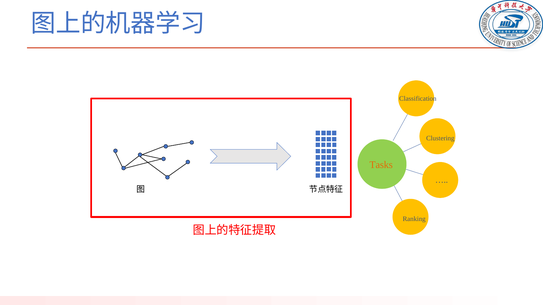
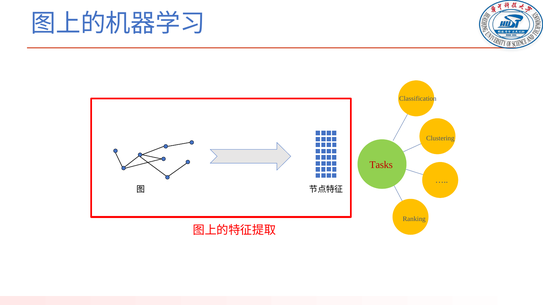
Tasks colour: orange -> red
